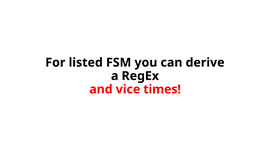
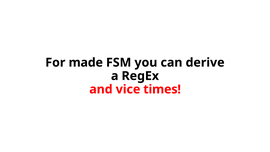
listed: listed -> made
